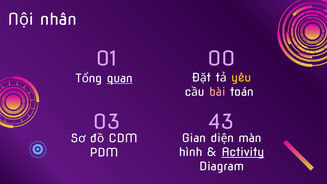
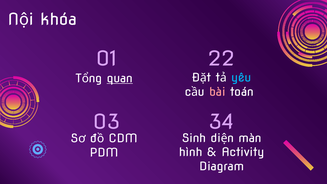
nhân: nhân -> khóa
00: 00 -> 22
yêu colour: yellow -> light blue
43: 43 -> 34
Gian: Gian -> Sinh
Activity underline: present -> none
